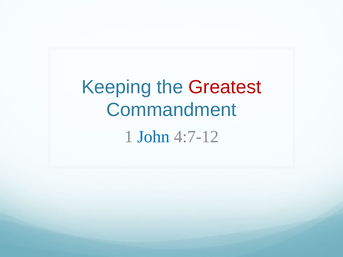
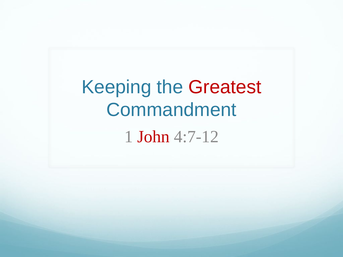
John colour: blue -> red
